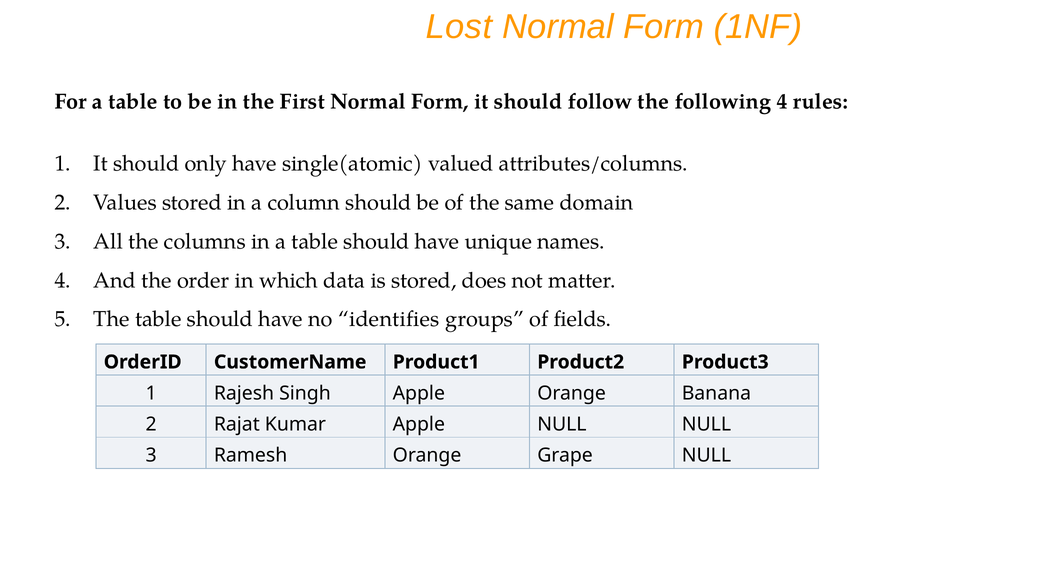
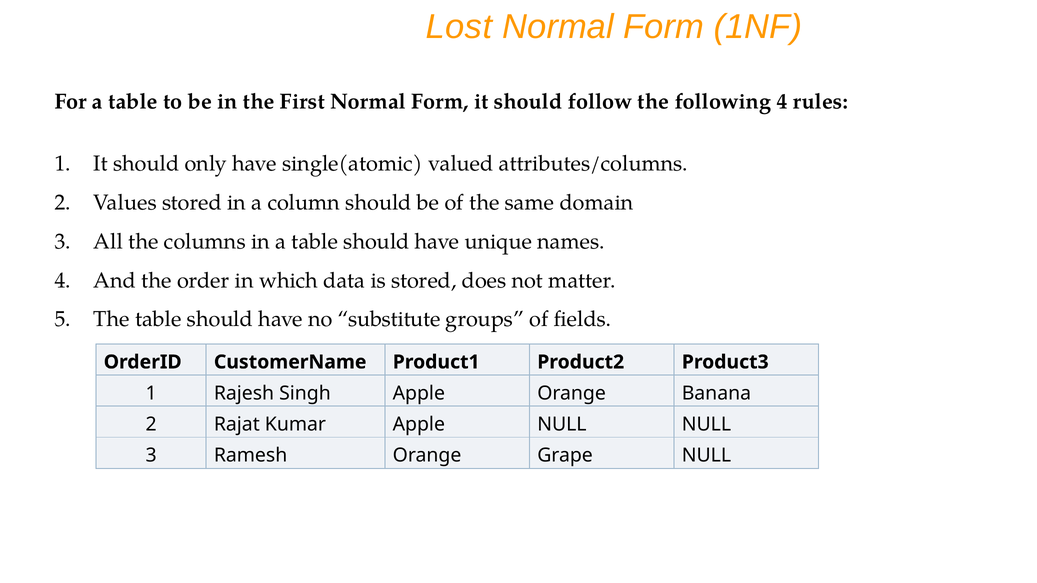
identifies: identifies -> substitute
